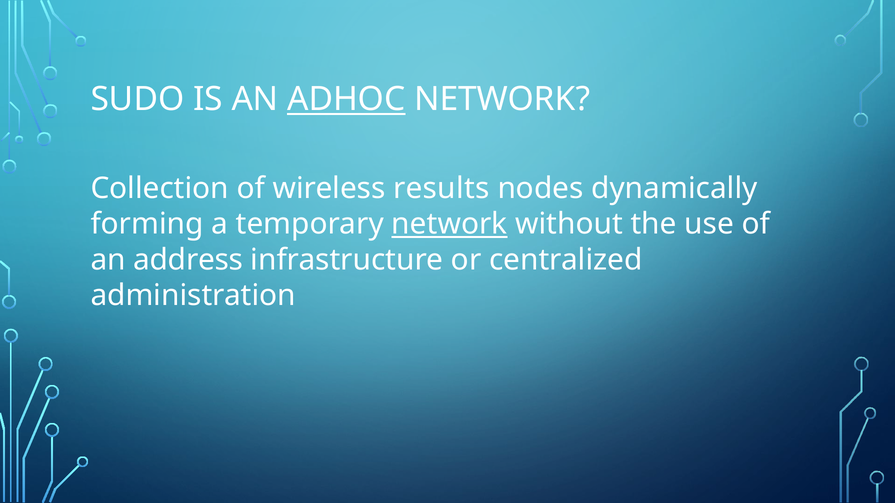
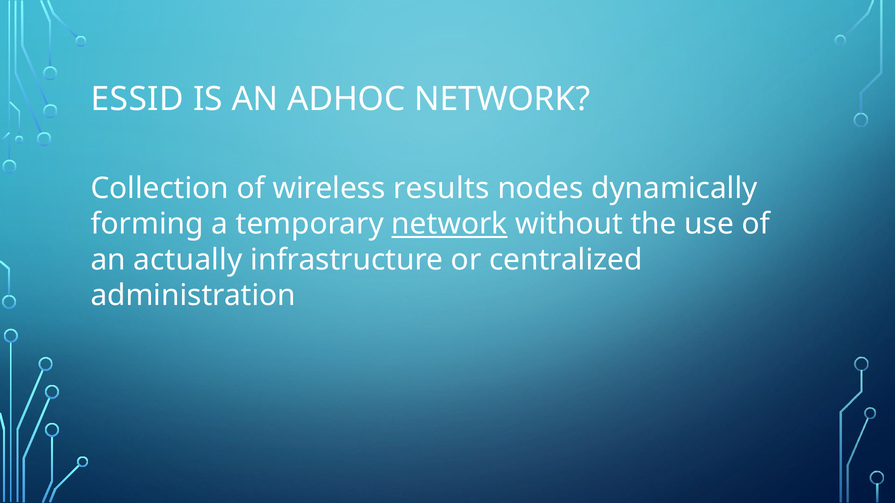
SUDO: SUDO -> ESSID
ADHOC underline: present -> none
address: address -> actually
